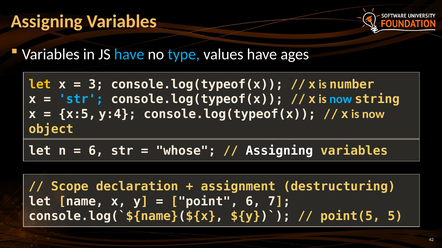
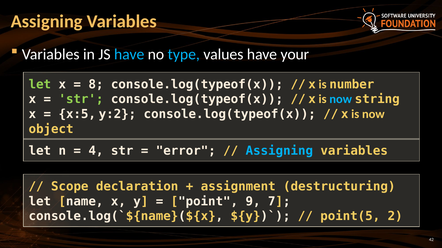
ages: ages -> your
let at (40, 85) colour: yellow -> light green
3: 3 -> 8
str at (81, 99) colour: light blue -> light green
y:4: y:4 -> y:2
6 at (96, 151): 6 -> 4
whose: whose -> error
Assigning at (279, 151) colour: white -> light blue
point 6: 6 -> 9
5: 5 -> 2
